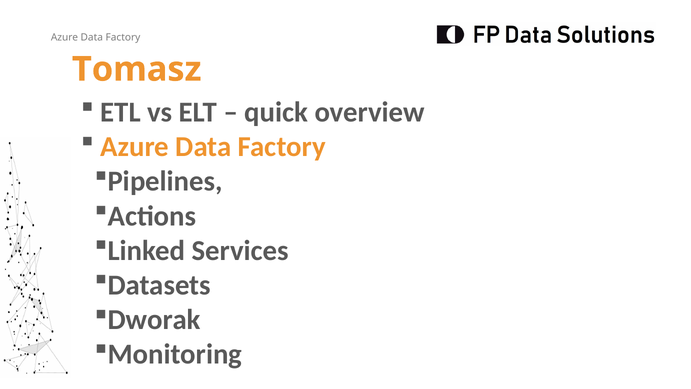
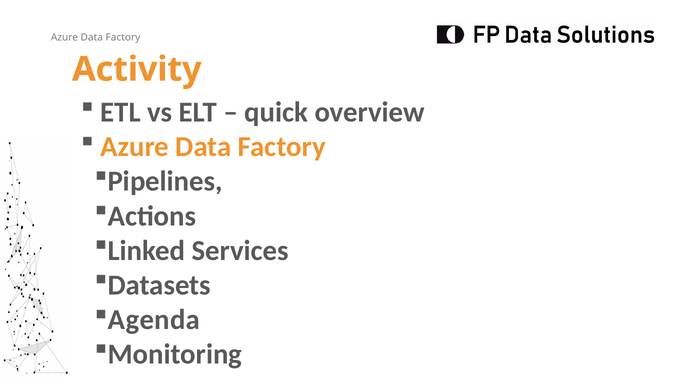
Tomasz: Tomasz -> Activity
Dworak: Dworak -> Agenda
